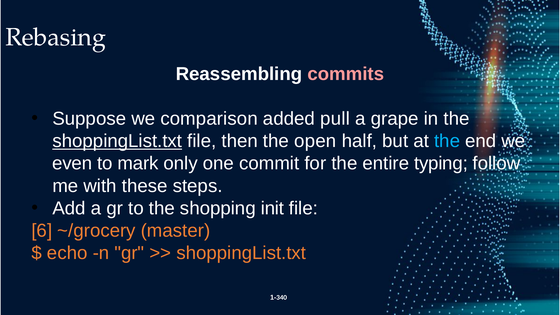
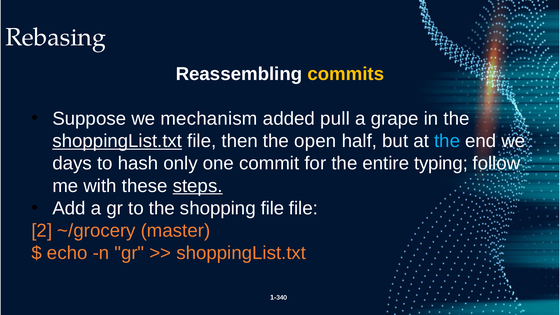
commits colour: pink -> yellow
comparison: comparison -> mechanism
even: even -> days
mark: mark -> hash
steps underline: none -> present
shopping init: init -> file
6: 6 -> 2
